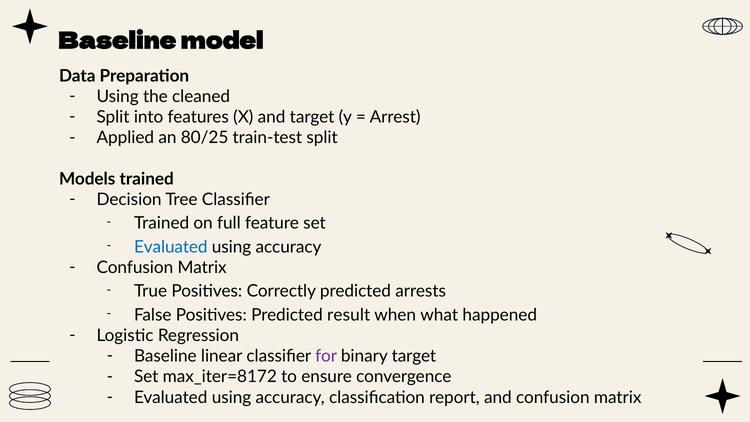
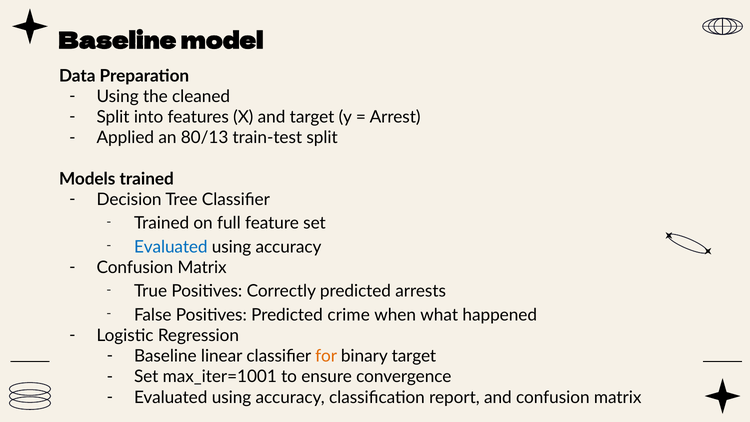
80/25: 80/25 -> 80/13
result: result -> crime
for colour: purple -> orange
max_iter=8172: max_iter=8172 -> max_iter=1001
